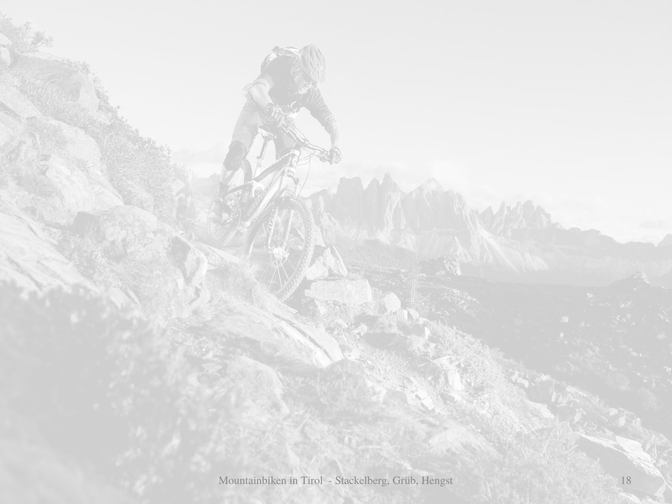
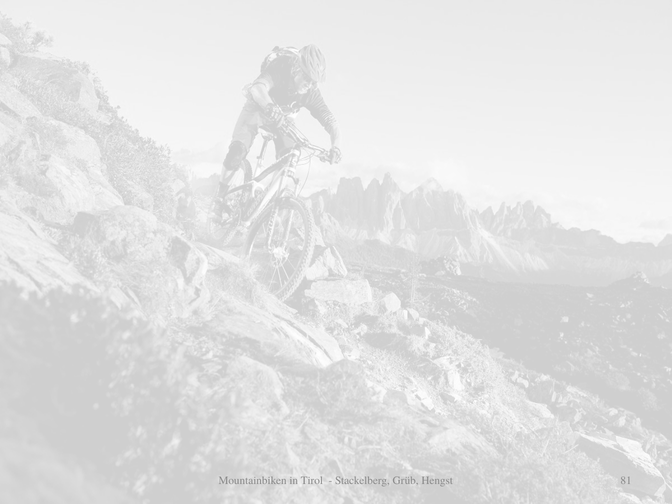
18: 18 -> 81
